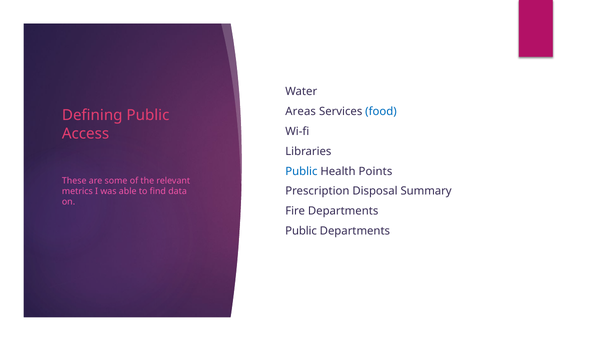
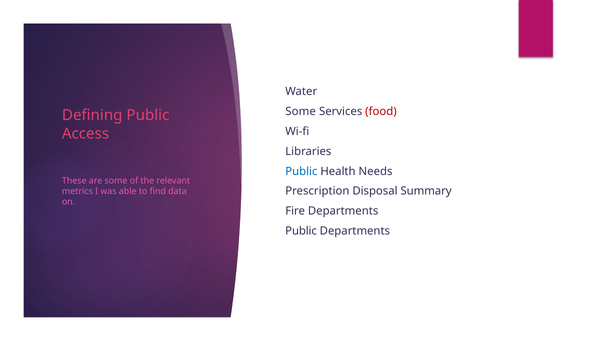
Areas at (301, 111): Areas -> Some
food colour: blue -> red
Points: Points -> Needs
